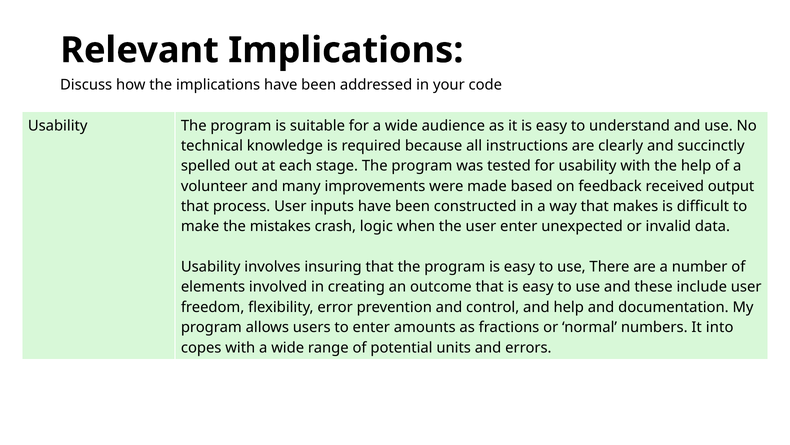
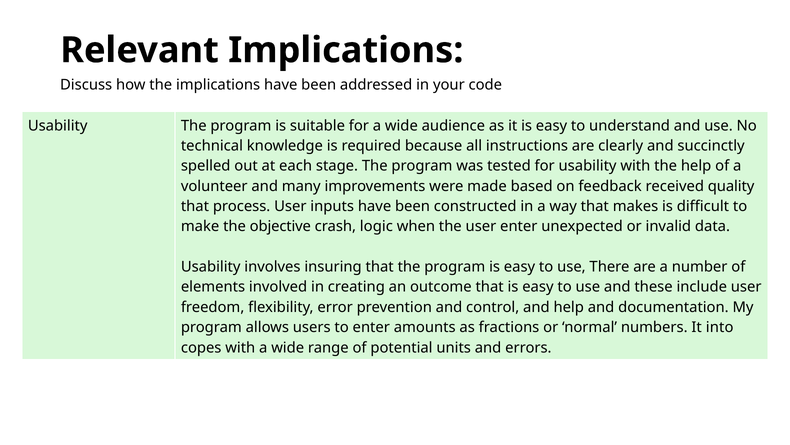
output: output -> quality
mistakes: mistakes -> objective
